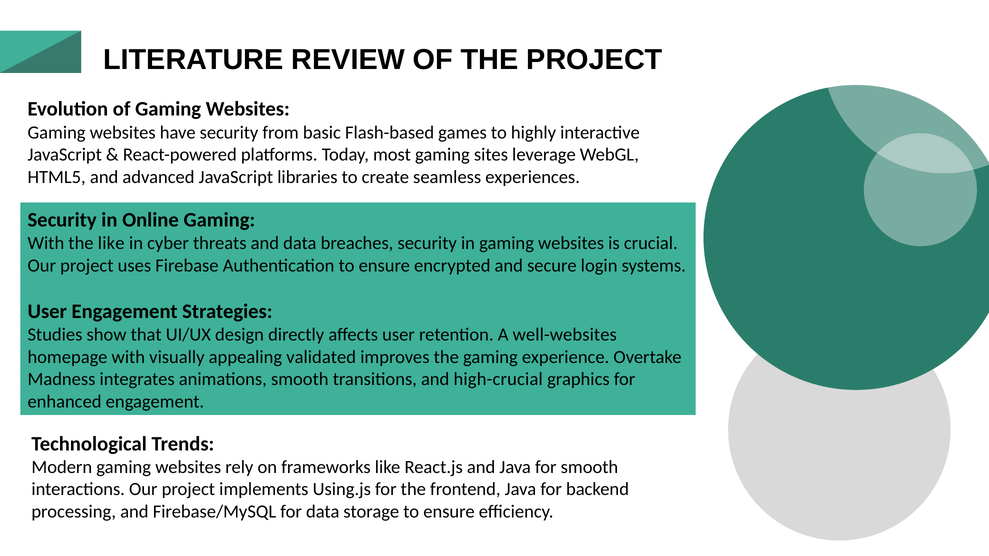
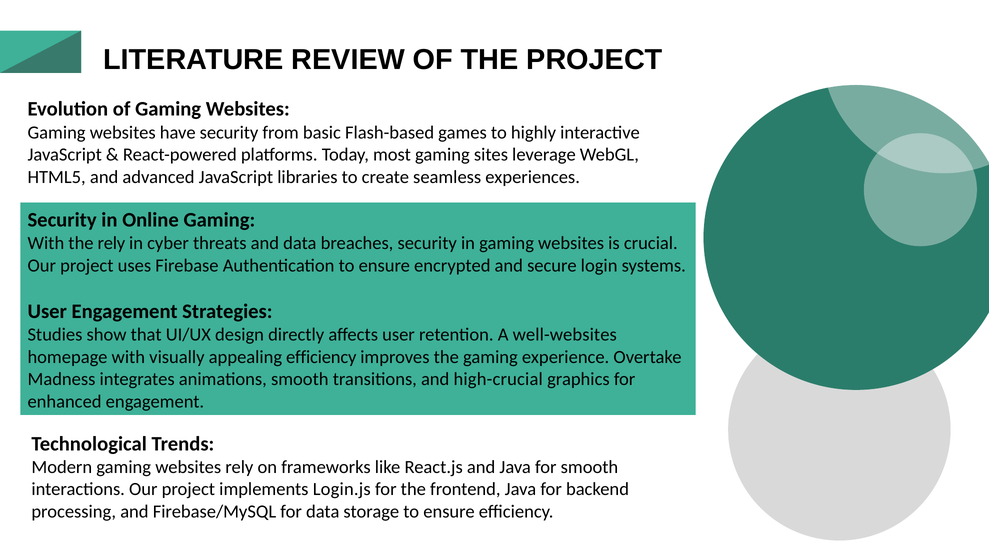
the like: like -> rely
appealing validated: validated -> efficiency
Using.js: Using.js -> Login.js
